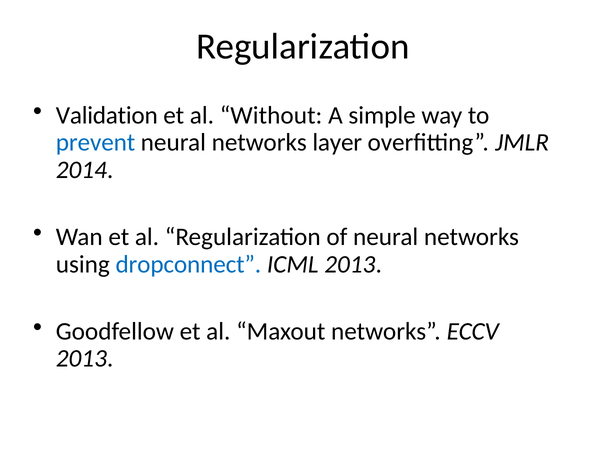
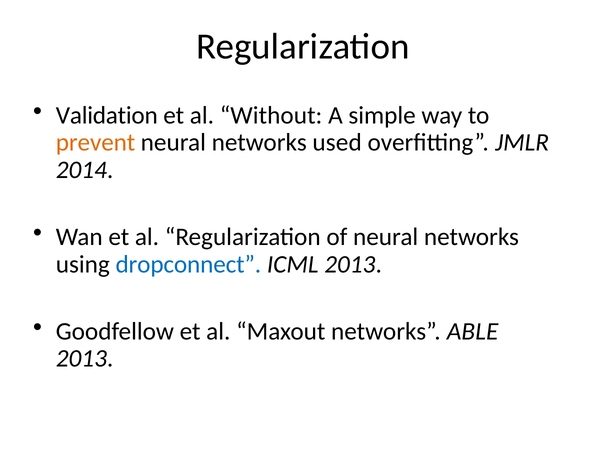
prevent colour: blue -> orange
layer: layer -> used
ECCV: ECCV -> ABLE
